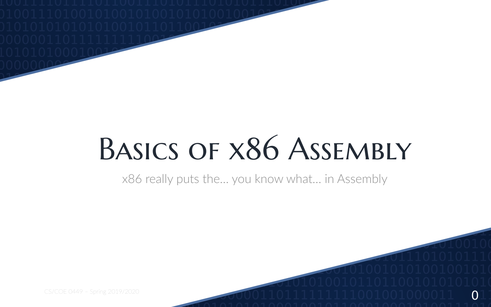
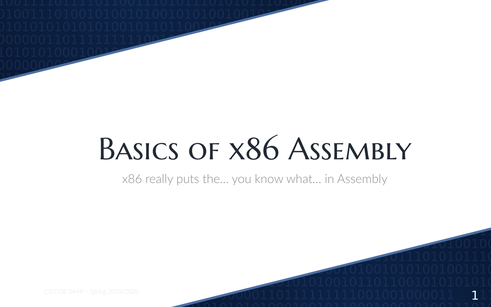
0: 0 -> 1
